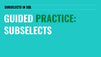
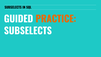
PRACTICE colour: green -> orange
